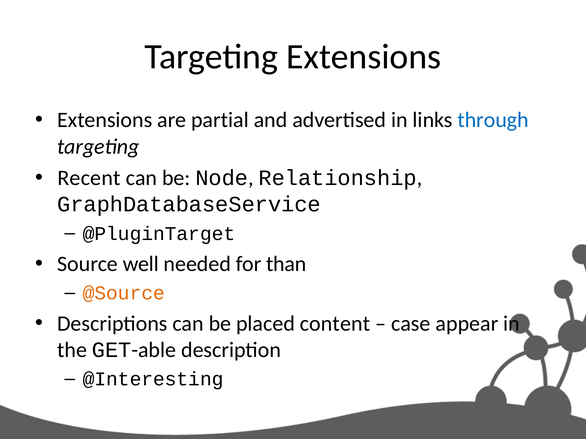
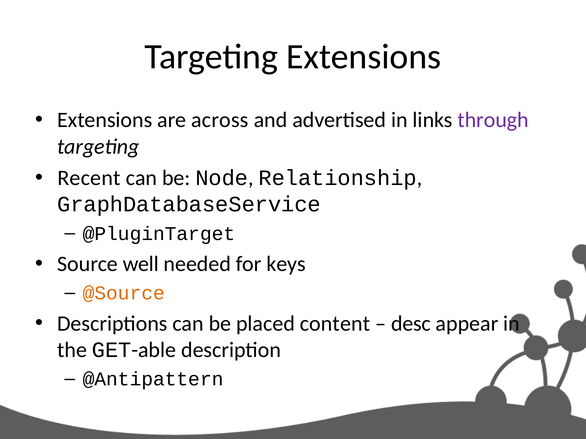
partial: partial -> across
through colour: blue -> purple
than: than -> keys
case: case -> desc
@Interesting: @Interesting -> @Antipattern
